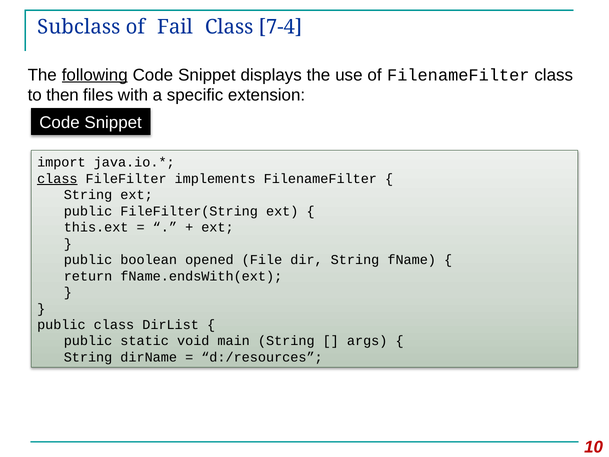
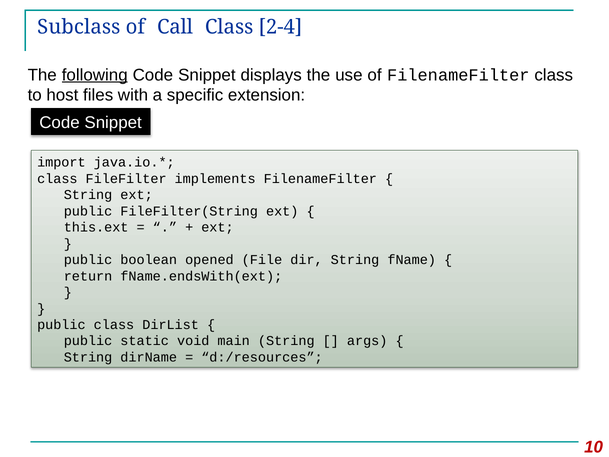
Fail: Fail -> Call
7-4: 7-4 -> 2-4
then: then -> host
class at (57, 179) underline: present -> none
